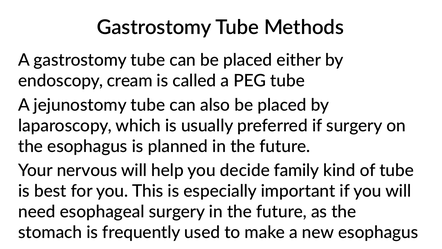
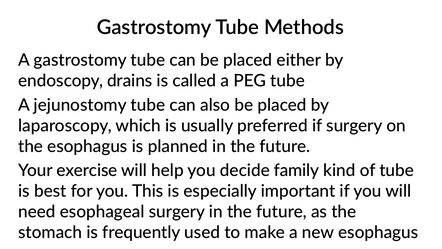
cream: cream -> drains
nervous: nervous -> exercise
